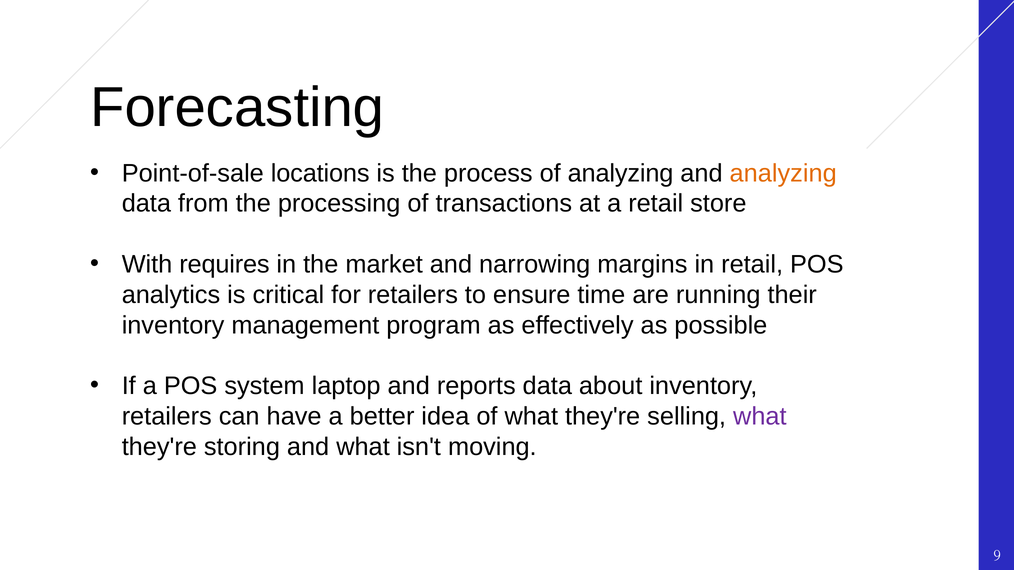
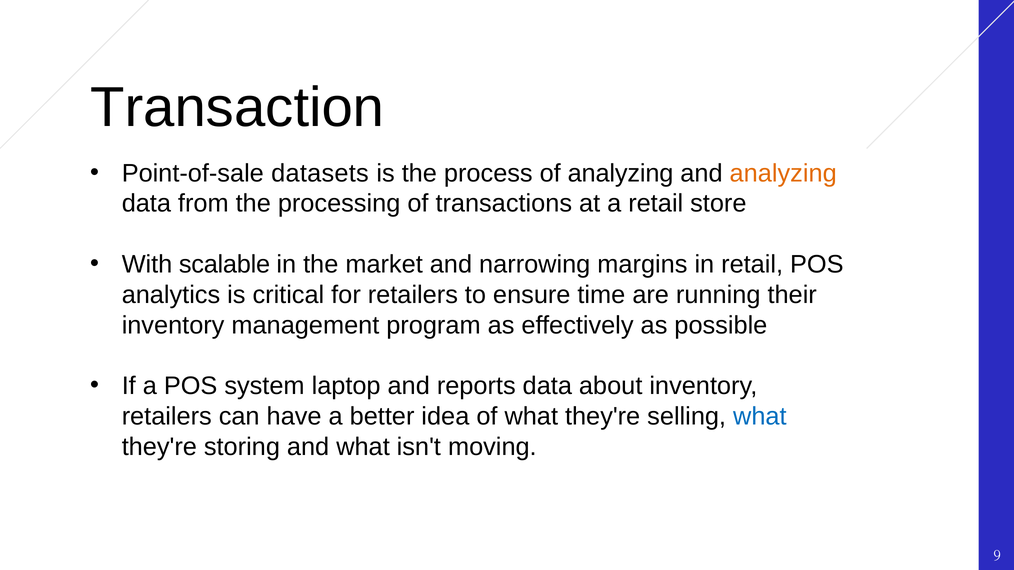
Forecasting: Forecasting -> Transaction
locations: locations -> datasets
requires: requires -> scalable
what at (760, 417) colour: purple -> blue
